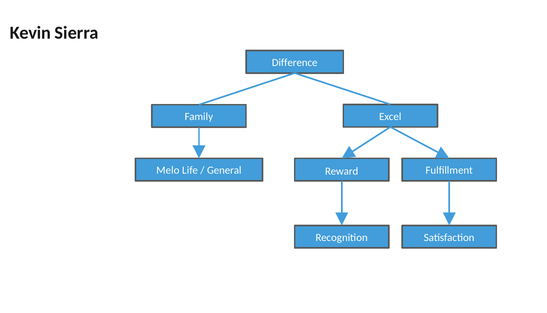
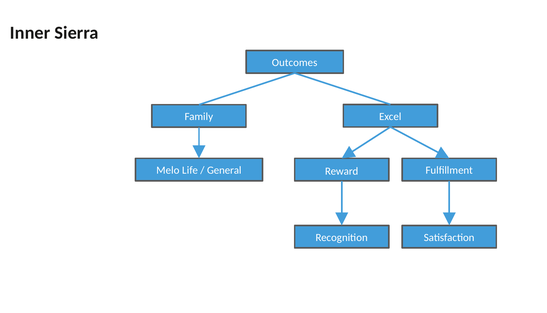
Kevin: Kevin -> Inner
Difference: Difference -> Outcomes
